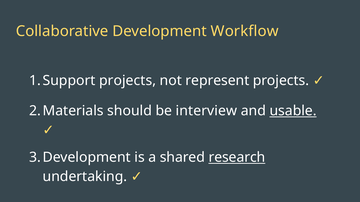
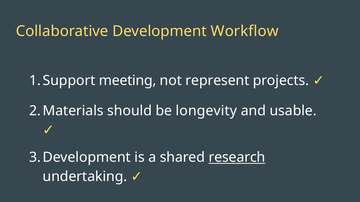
projects at (128, 81): projects -> meeting
interview: interview -> longevity
usable underline: present -> none
